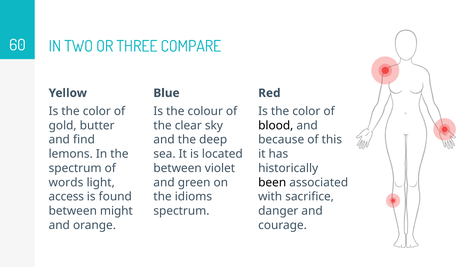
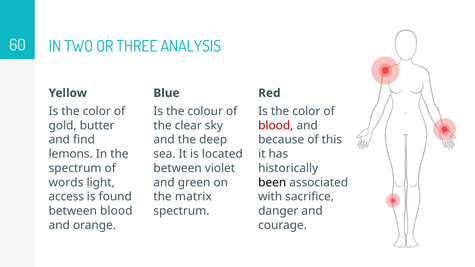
COMPARE: COMPARE -> ANALYSIS
blood at (276, 126) colour: black -> red
idioms: idioms -> matrix
between might: might -> blood
